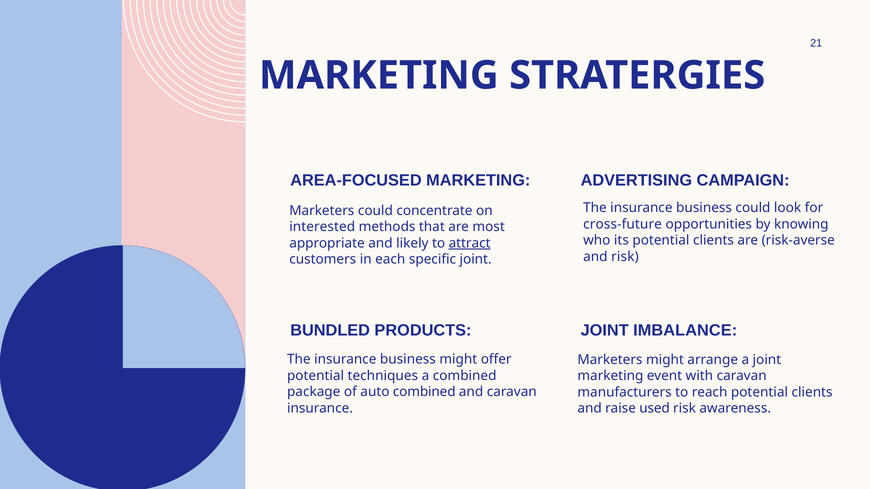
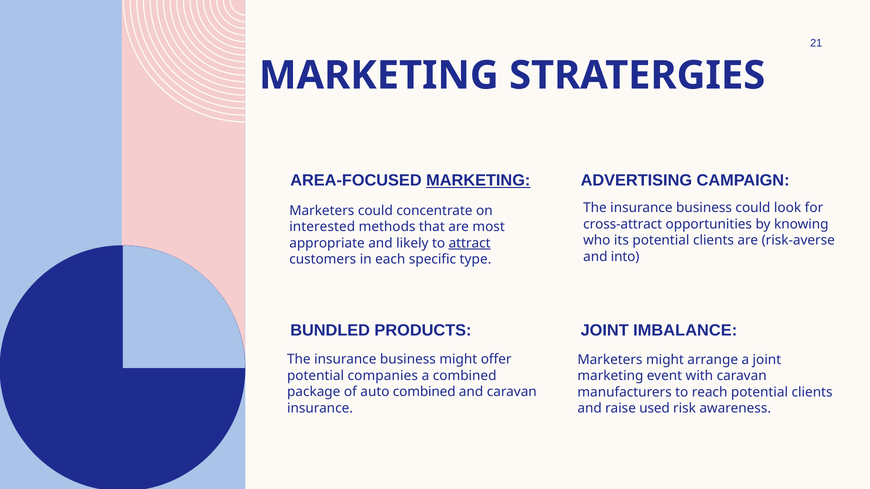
MARKETING at (478, 181) underline: none -> present
cross-future: cross-future -> cross-attract
and risk: risk -> into
specific joint: joint -> type
techniques: techniques -> companies
